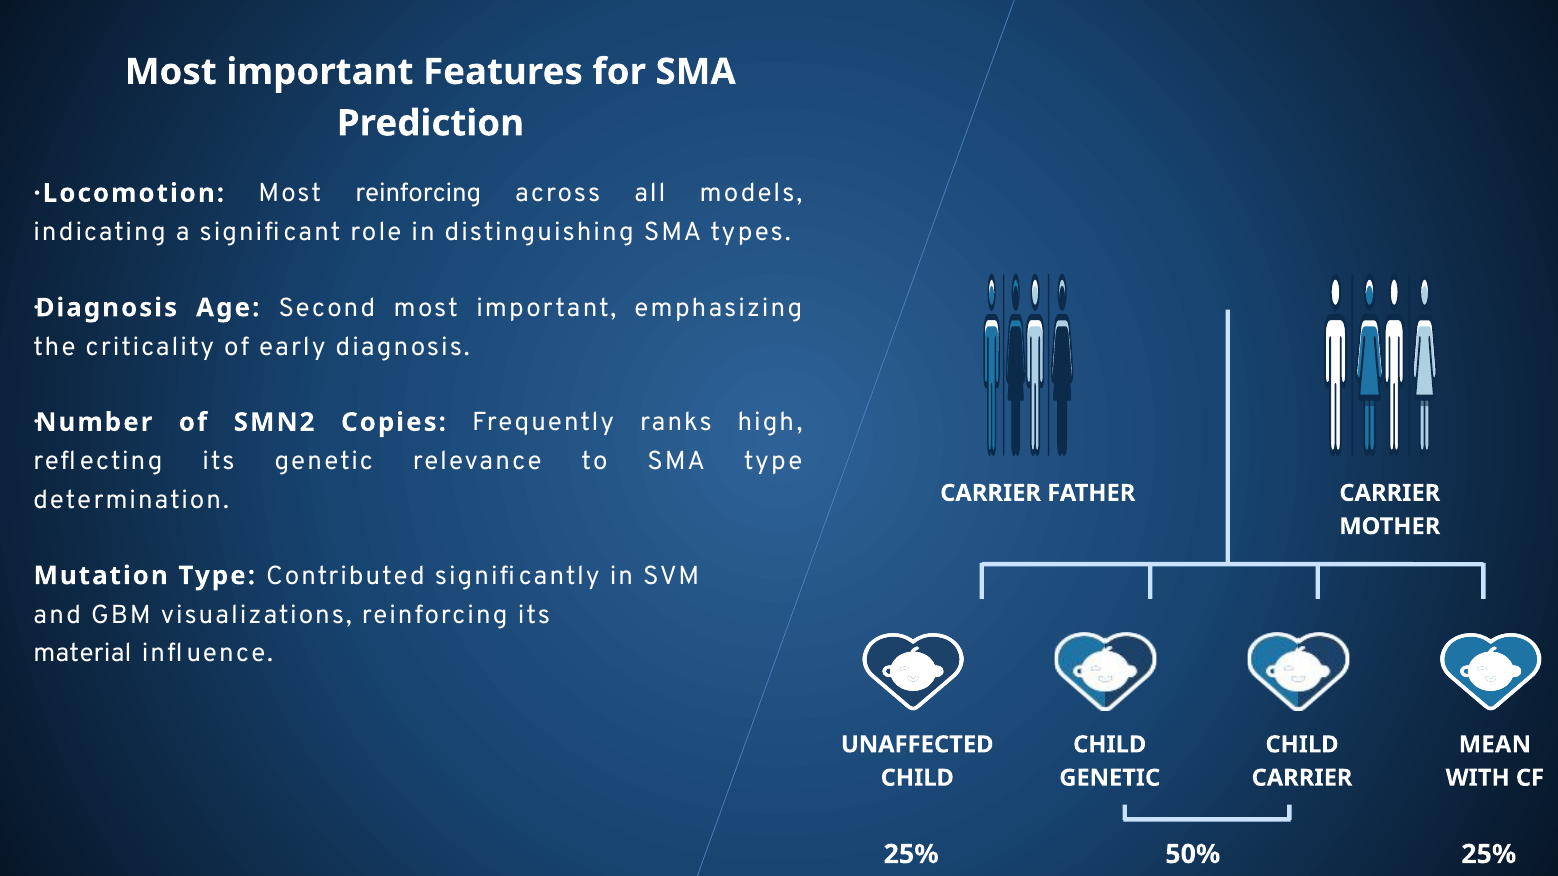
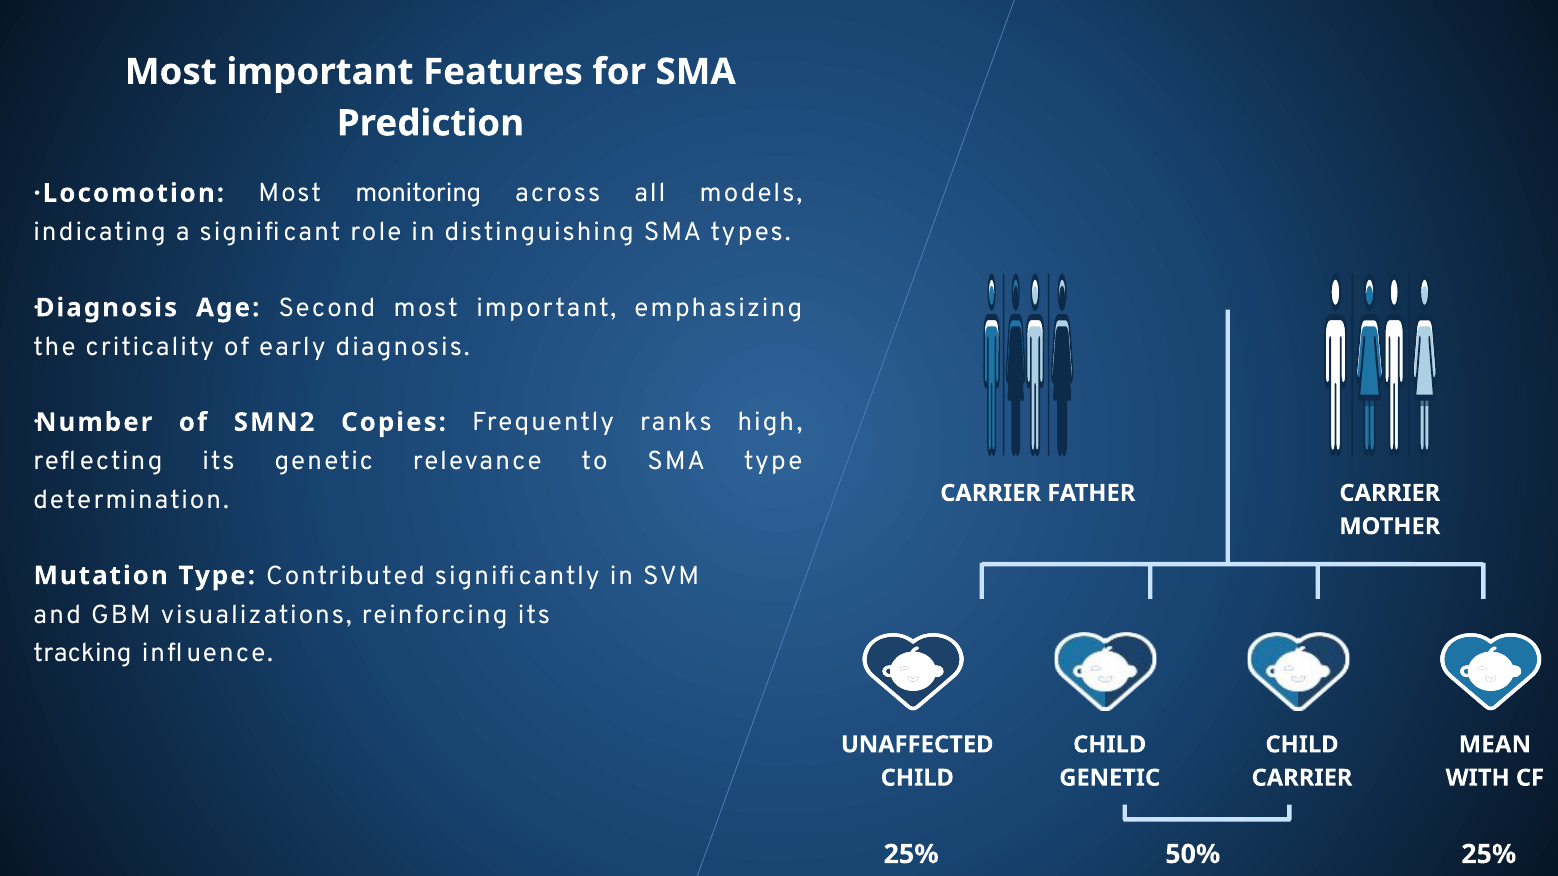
Most reinforcing: reinforcing -> monitoring
material: material -> tracking
